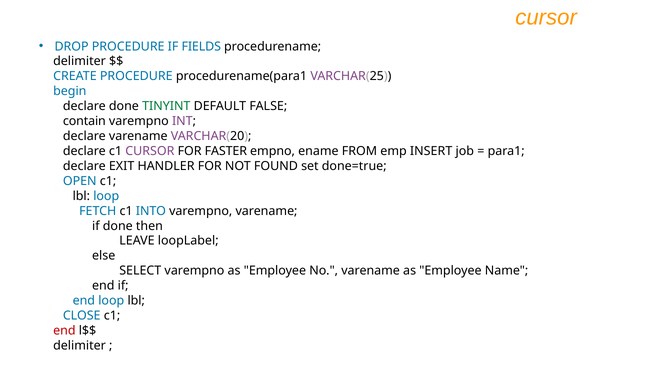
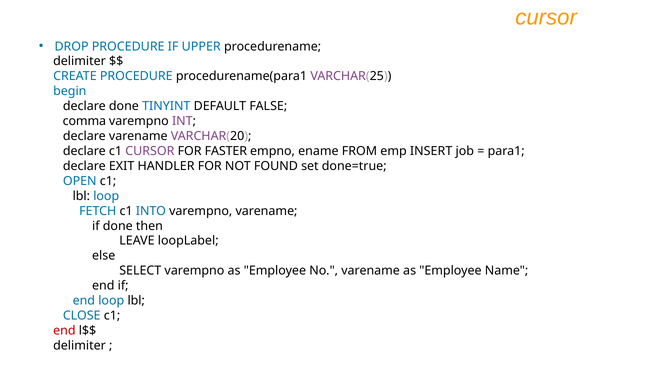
FIELDS: FIELDS -> UPPER
TINYINT colour: green -> blue
contain: contain -> comma
